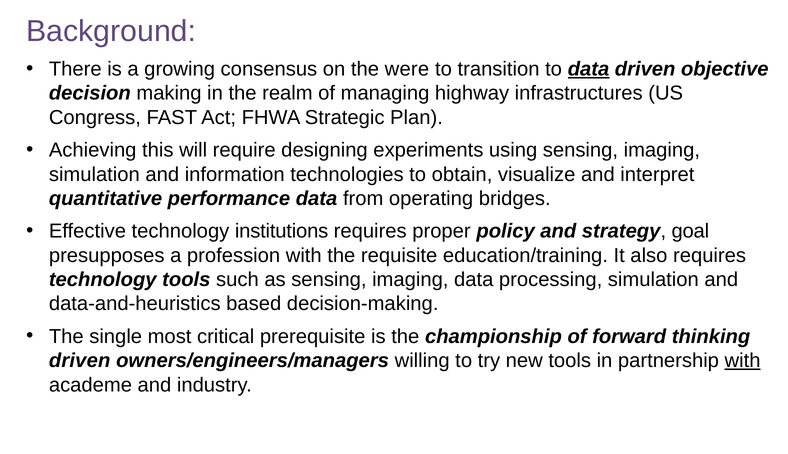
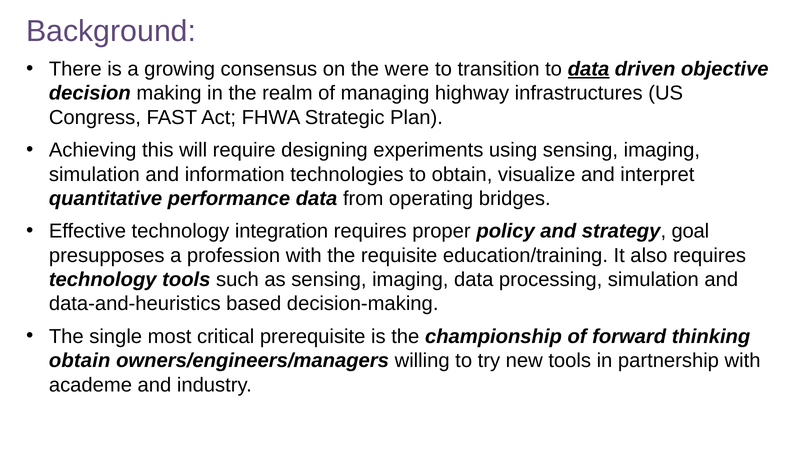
institutions: institutions -> integration
driven at (80, 361): driven -> obtain
with at (743, 361) underline: present -> none
